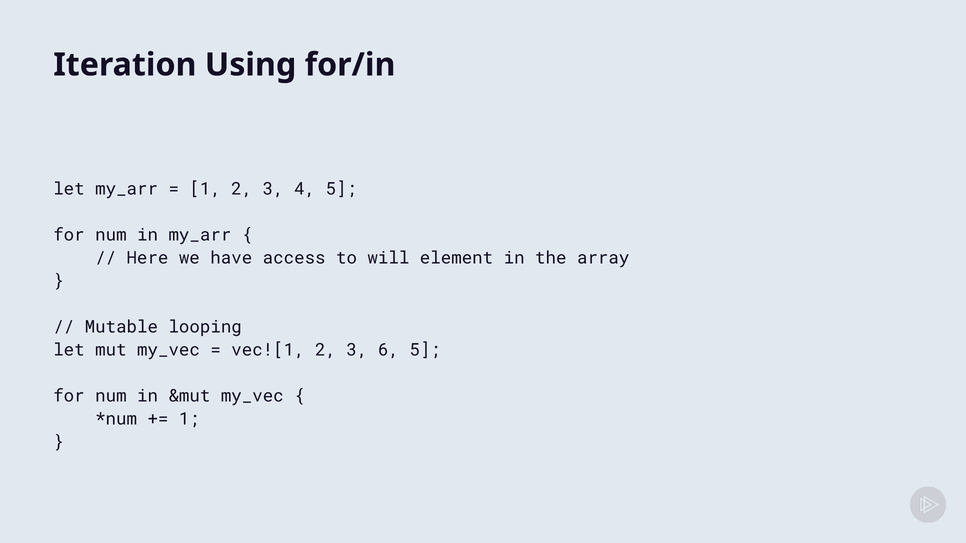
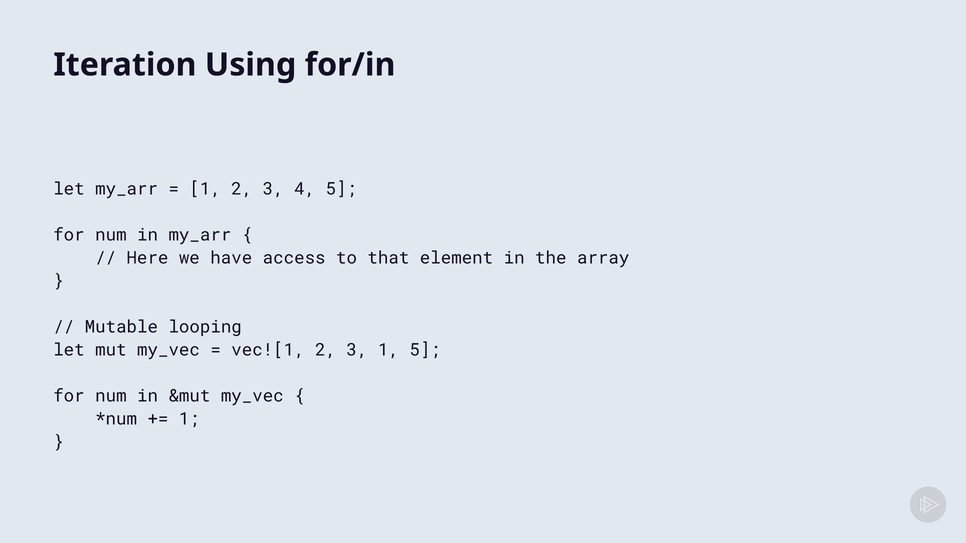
will: will -> that
3 6: 6 -> 1
